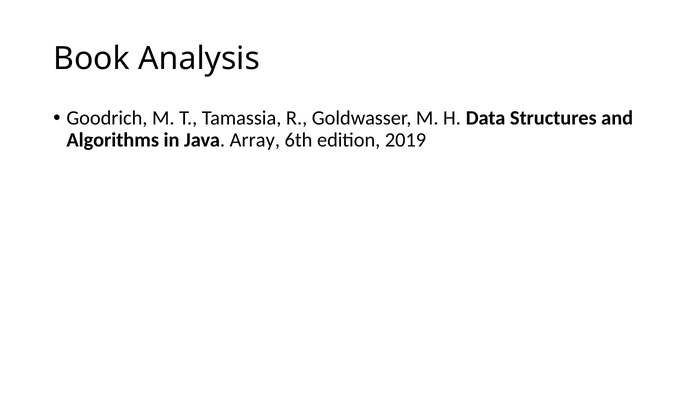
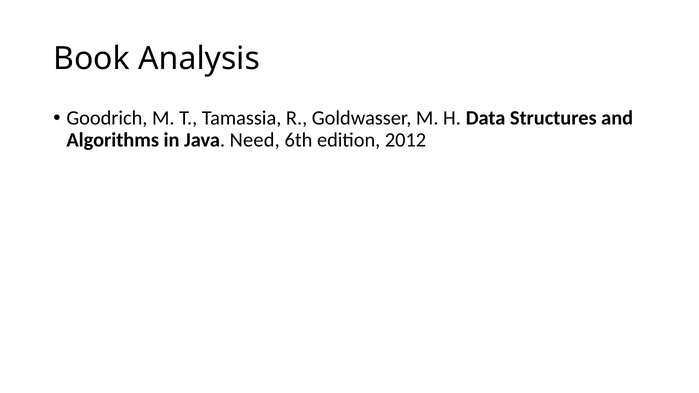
Array: Array -> Need
2019: 2019 -> 2012
